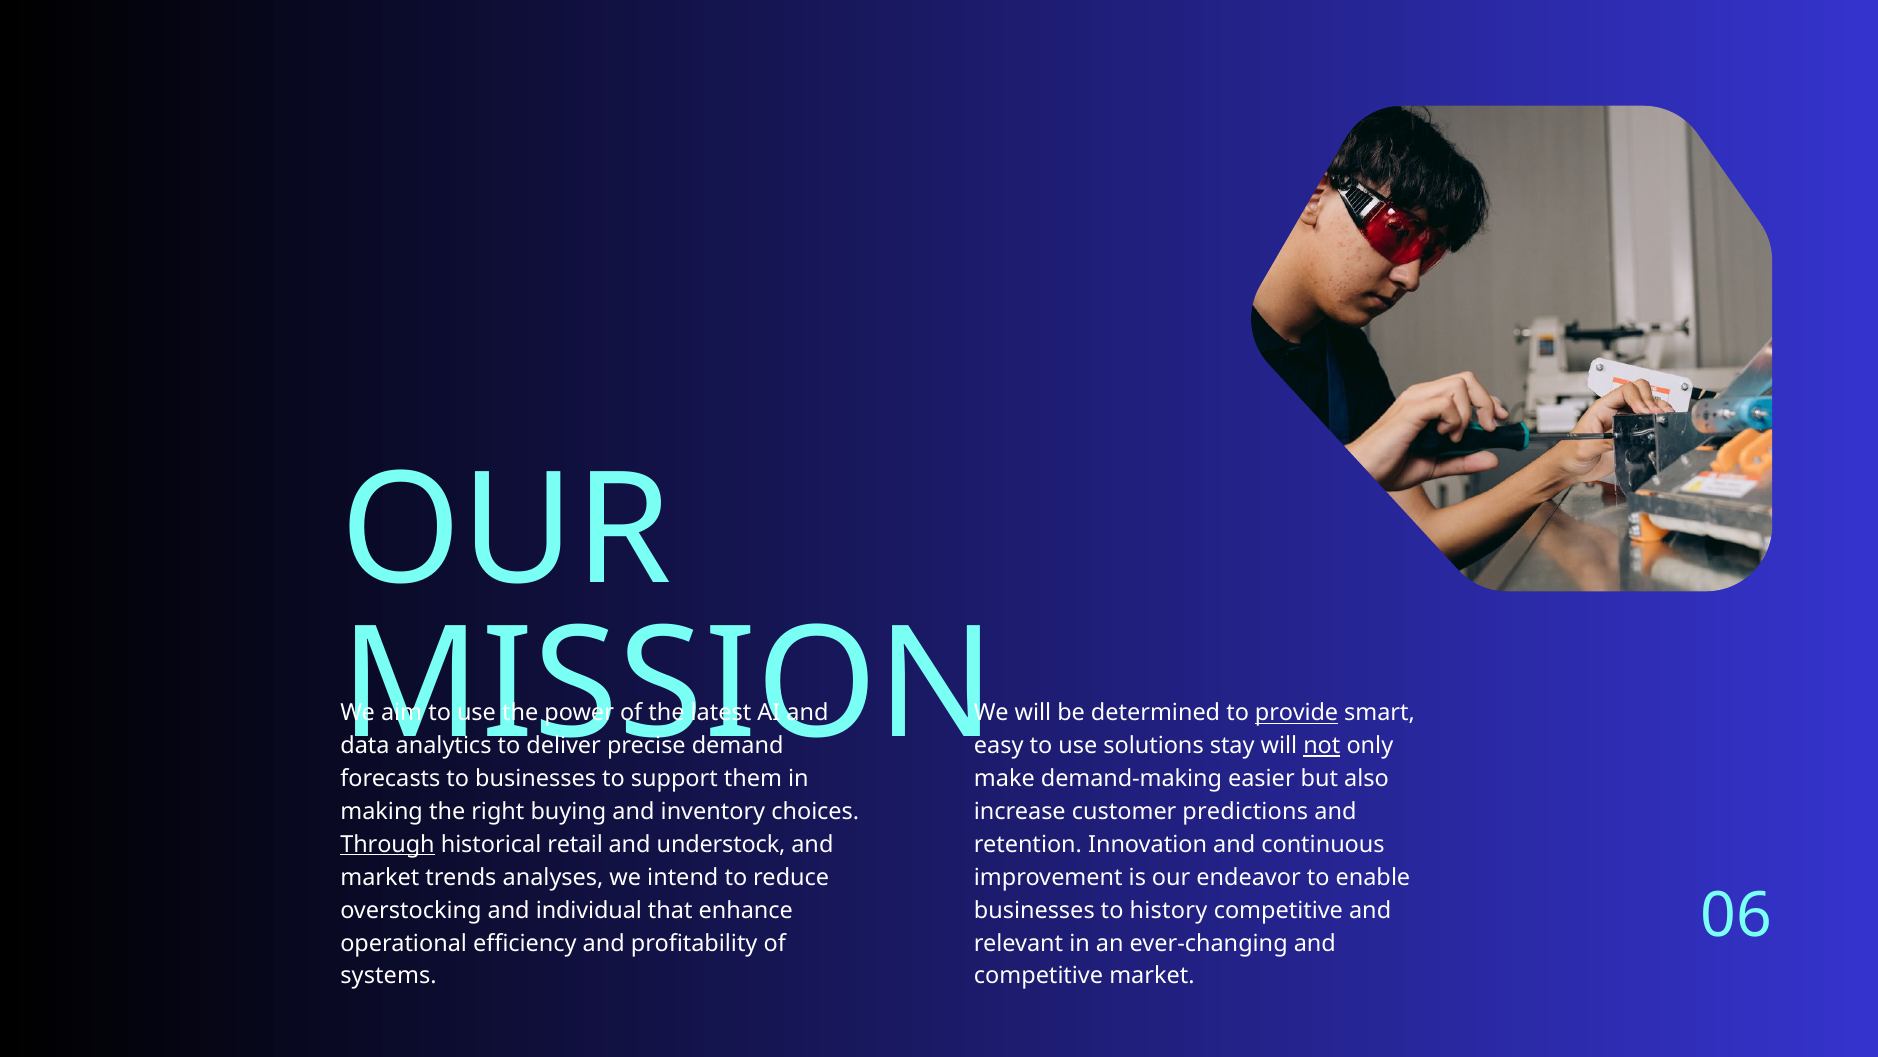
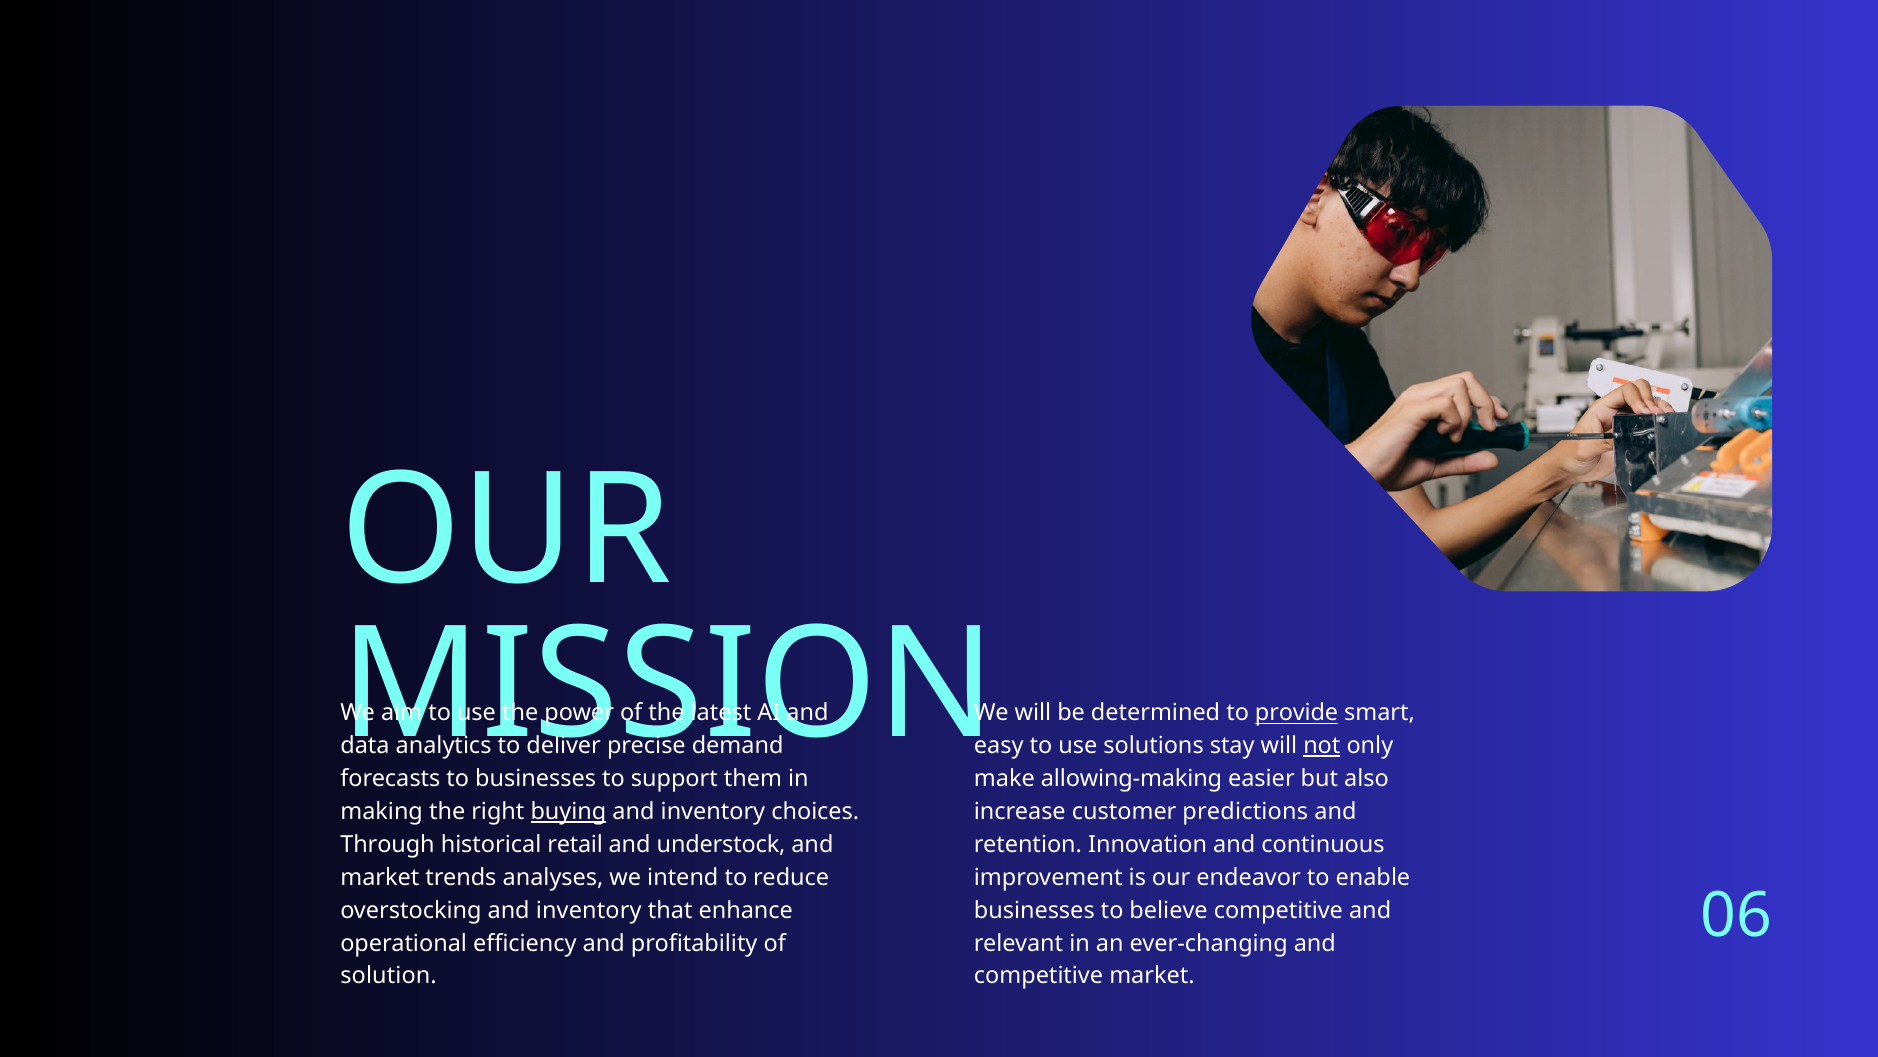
demand-making: demand-making -> allowing-making
buying underline: none -> present
Through underline: present -> none
overstocking and individual: individual -> inventory
history: history -> believe
systems: systems -> solution
